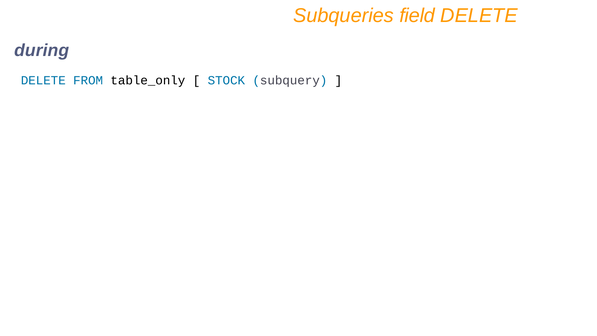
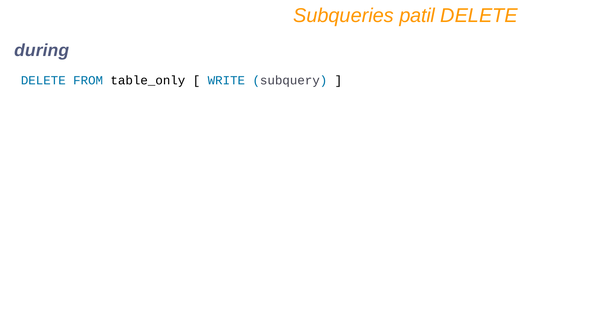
field: field -> patil
STOCK: STOCK -> WRITE
